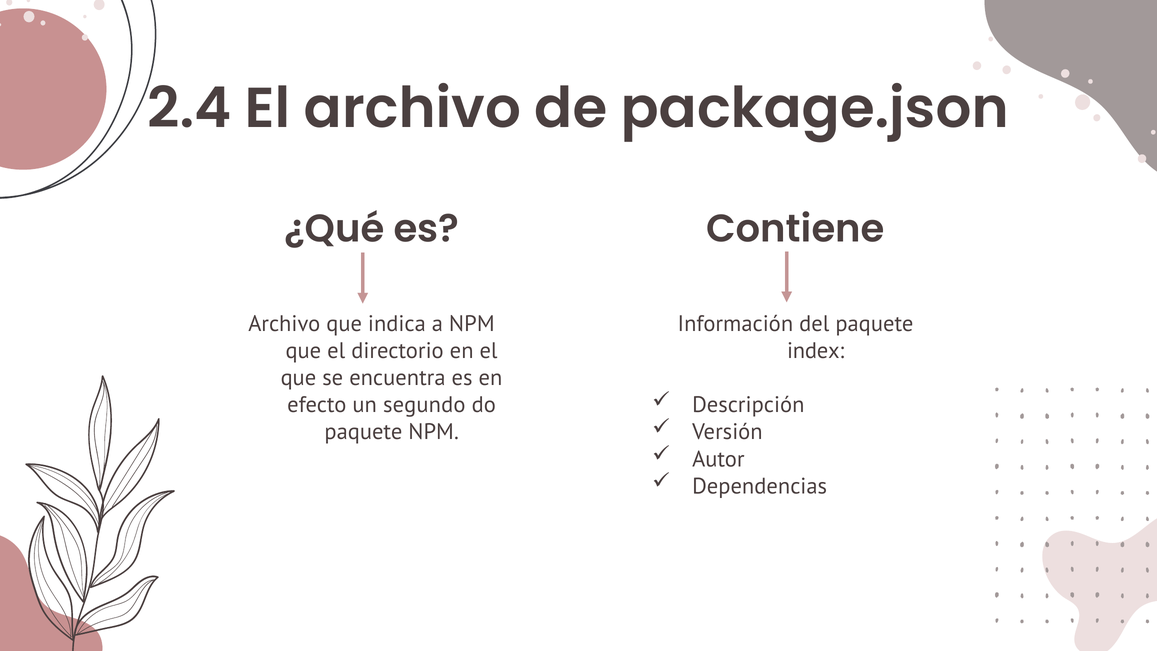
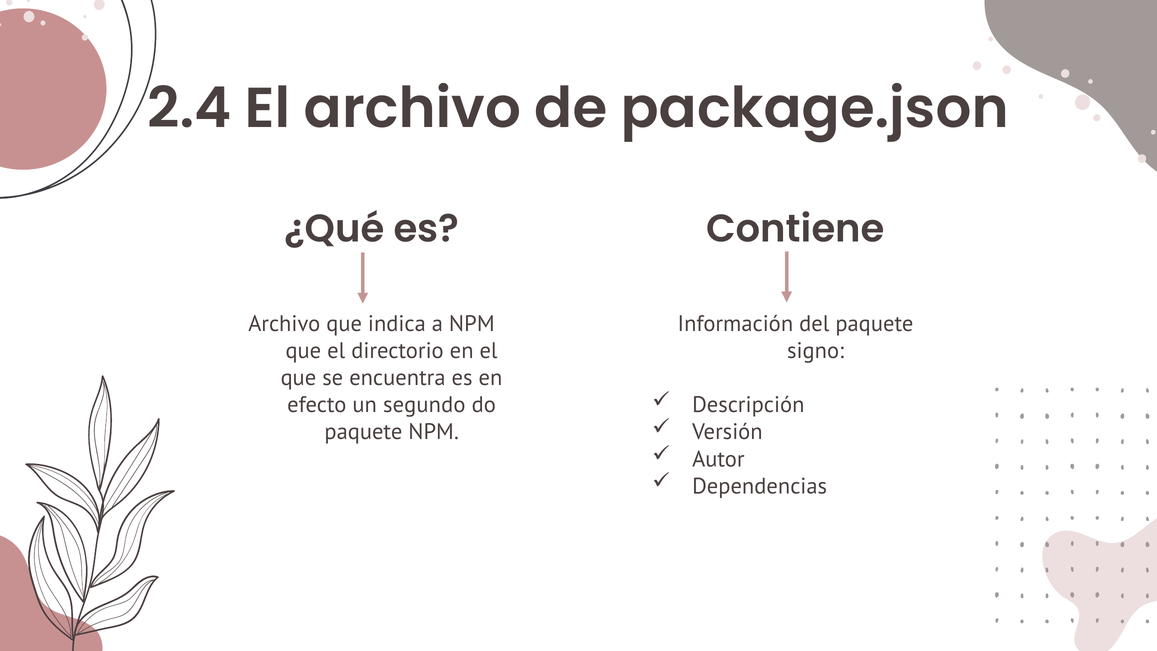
index: index -> signo
